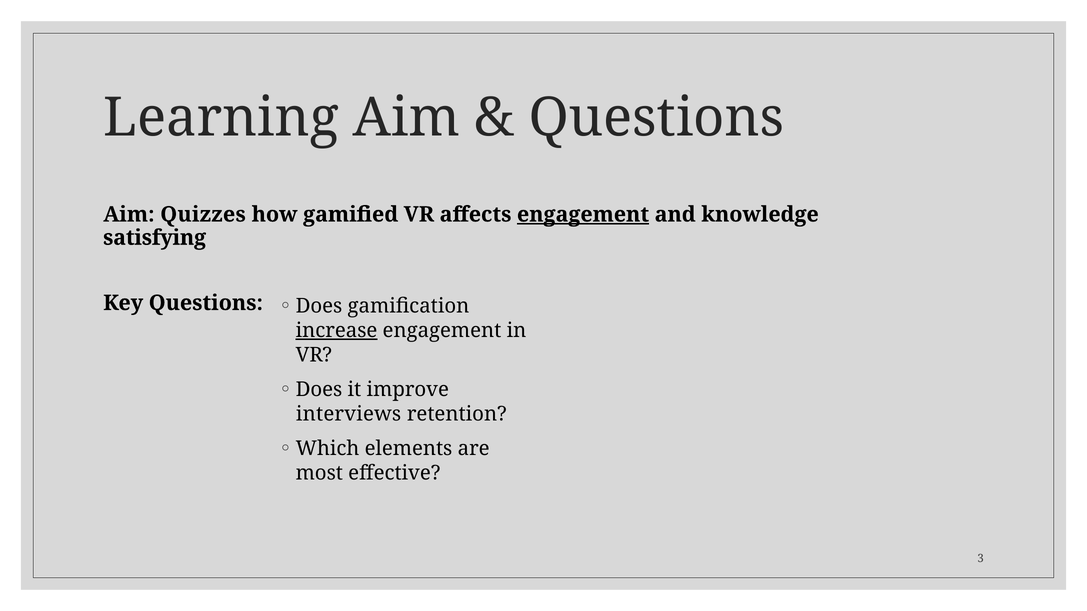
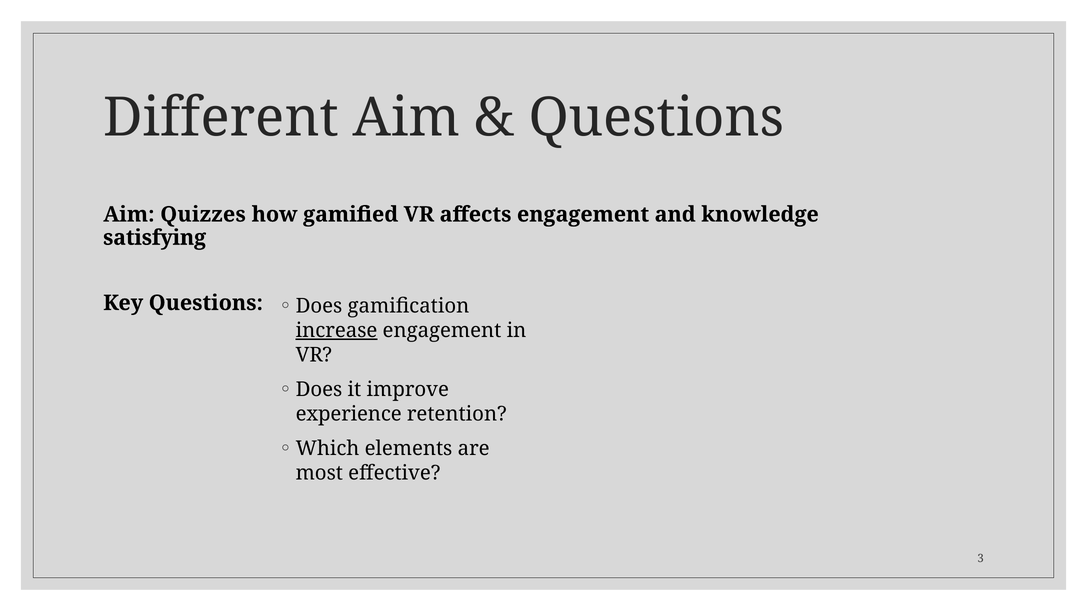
Learning: Learning -> Different
engagement at (583, 215) underline: present -> none
interviews: interviews -> experience
